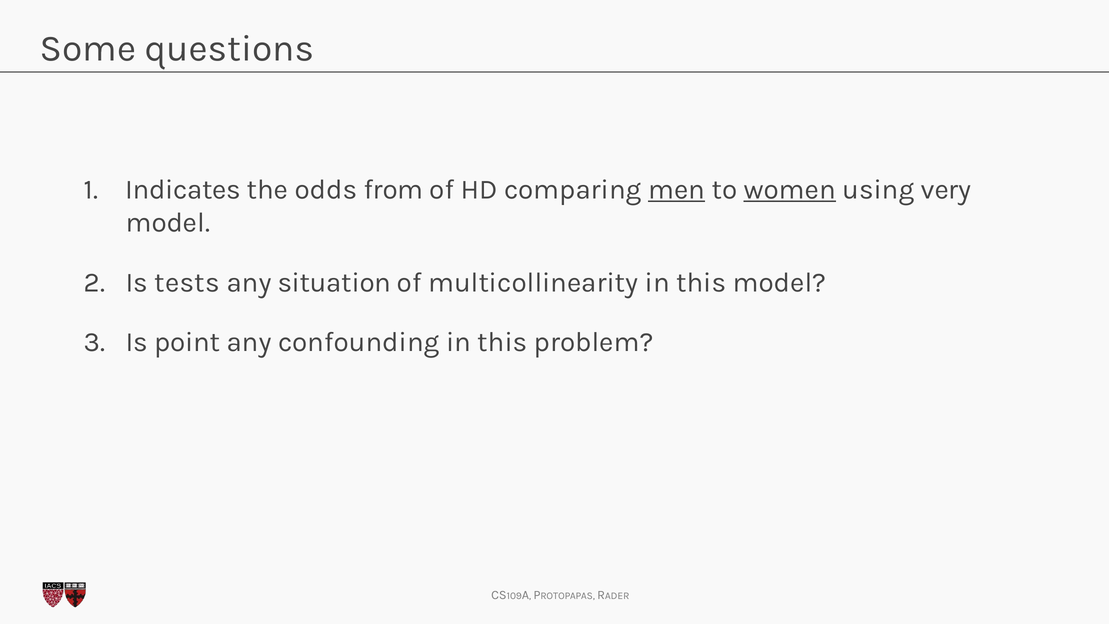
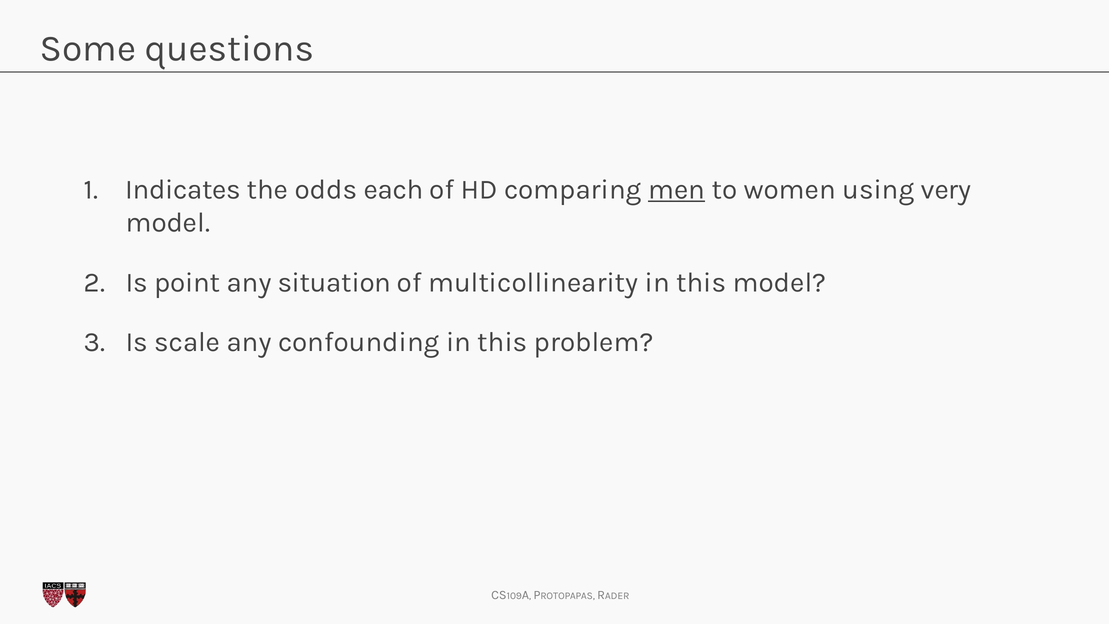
from: from -> each
women underline: present -> none
tests: tests -> point
point: point -> scale
